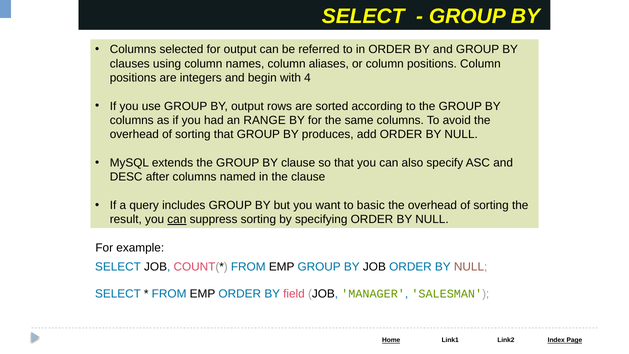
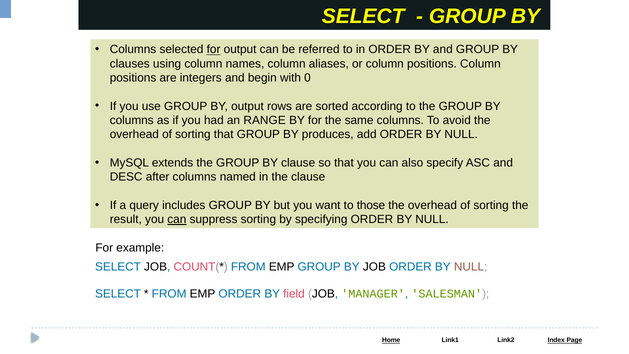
for at (214, 50) underline: none -> present
4: 4 -> 0
basic: basic -> those
